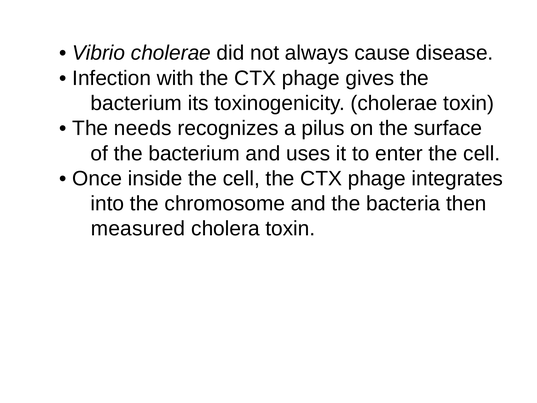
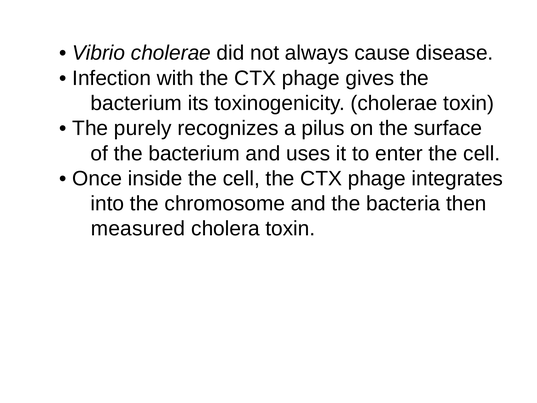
needs: needs -> purely
